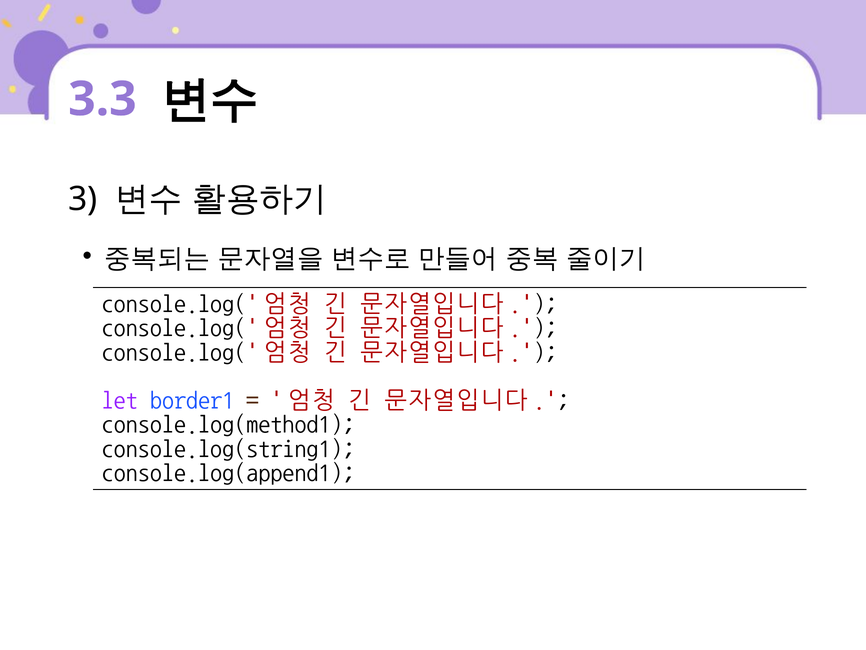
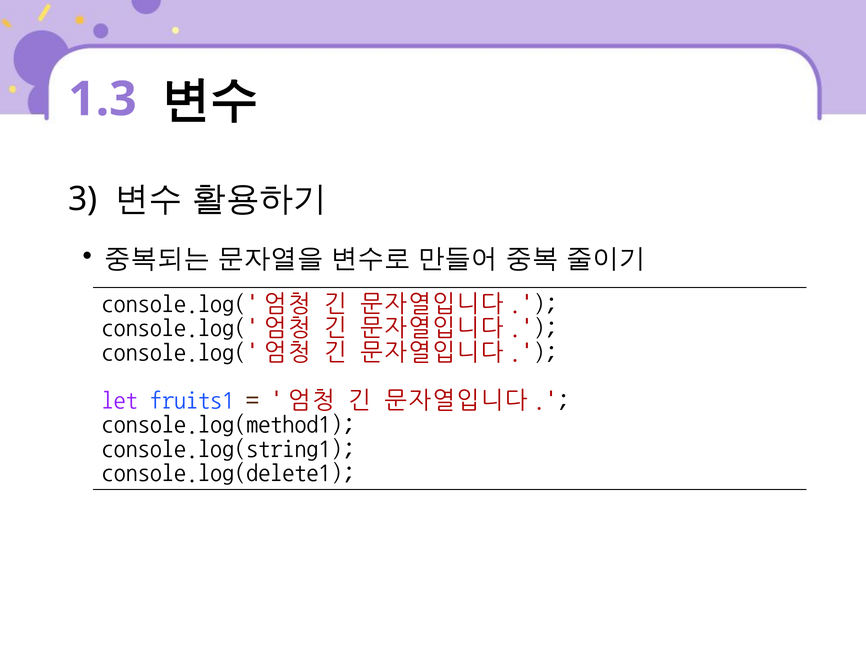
3.3: 3.3 -> 1.3
border1: border1 -> fruits1
console.log(append1: console.log(append1 -> console.log(delete1
